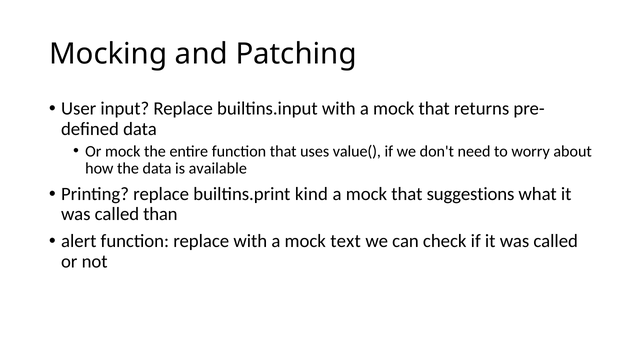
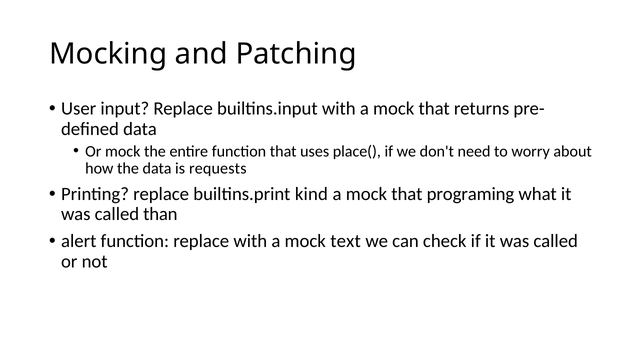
value(: value( -> place(
available: available -> requests
suggestions: suggestions -> programing
